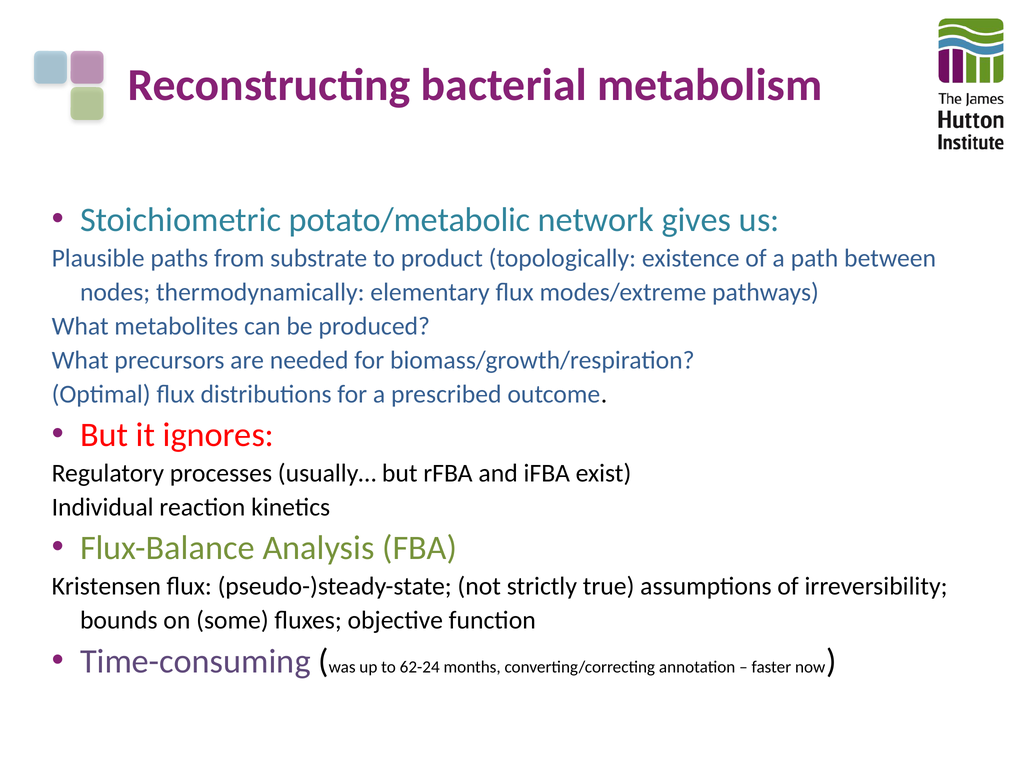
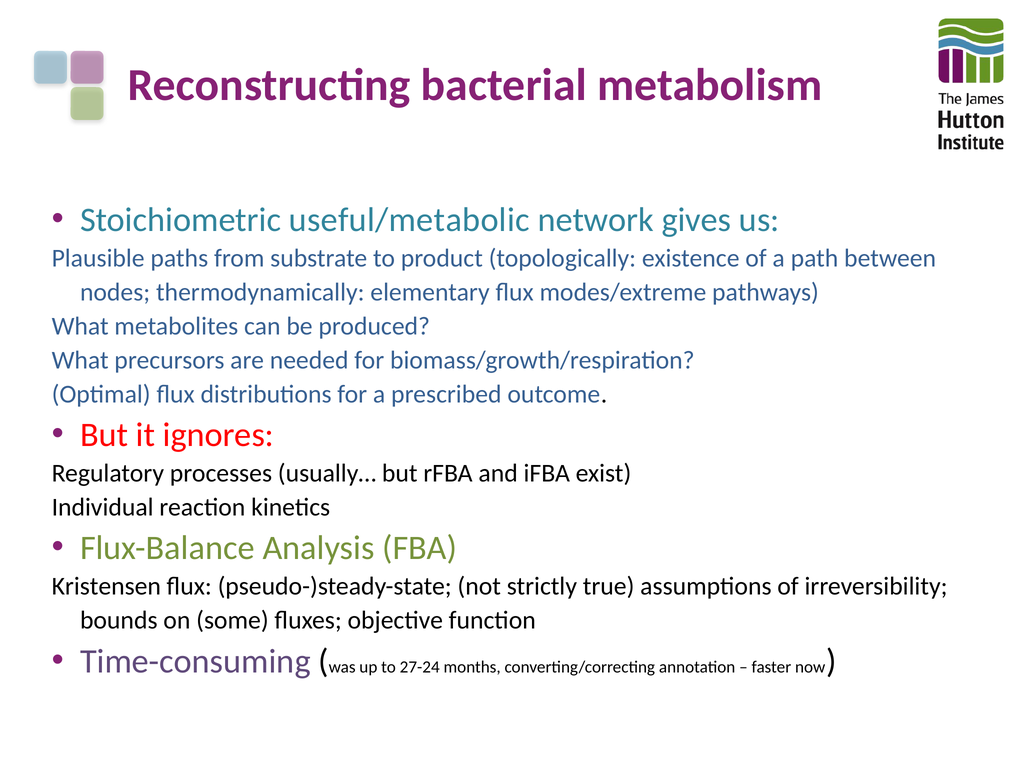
potato/metabolic: potato/metabolic -> useful/metabolic
62-24: 62-24 -> 27-24
